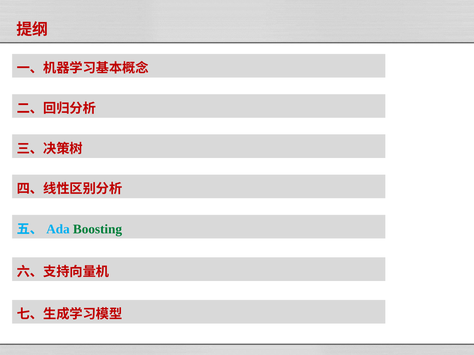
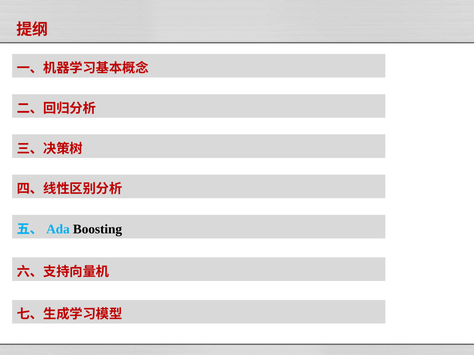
Boosting colour: green -> black
